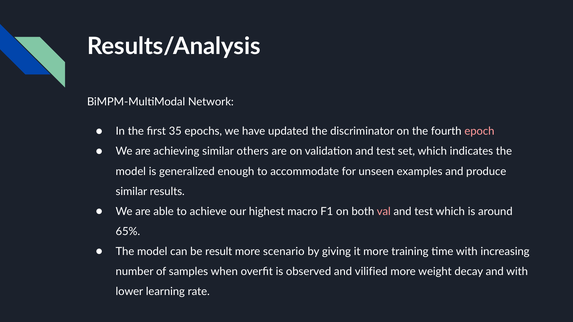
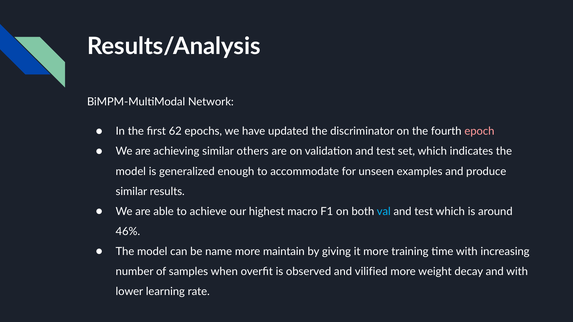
35: 35 -> 62
val colour: pink -> light blue
65%: 65% -> 46%
result: result -> name
scenario: scenario -> maintain
